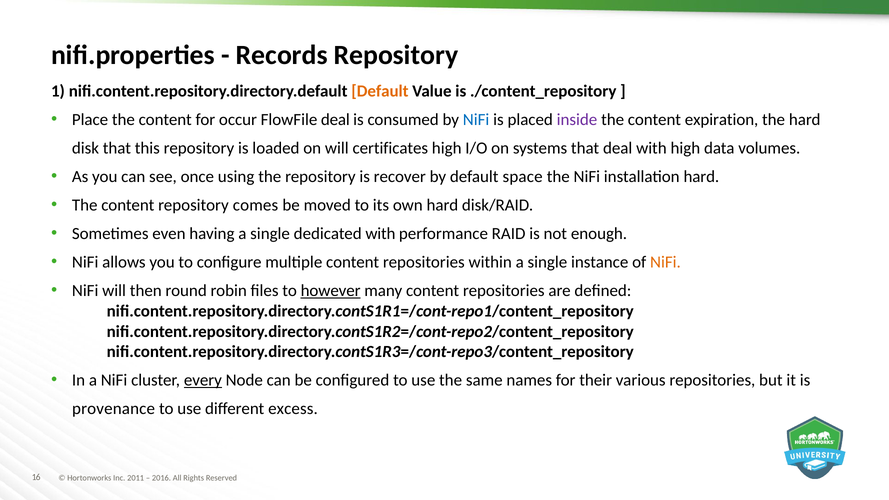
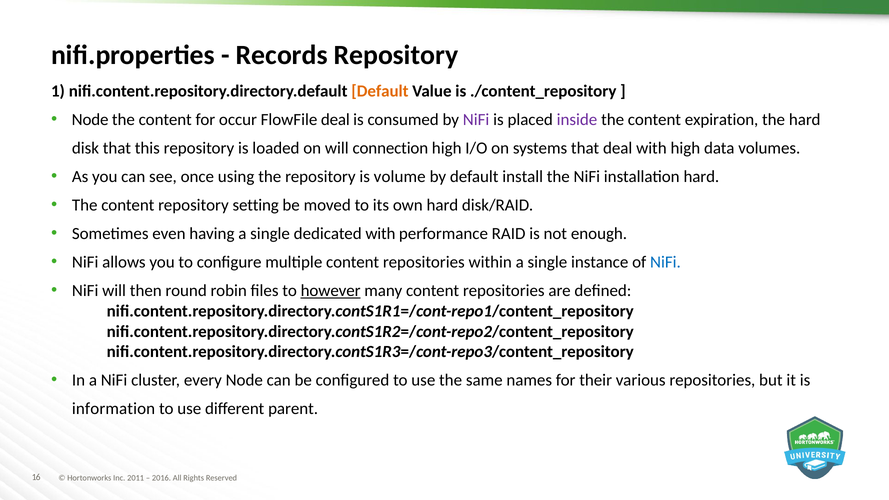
Place at (90, 120): Place -> Node
NiFi at (476, 120) colour: blue -> purple
certificates: certificates -> connection
recover: recover -> volume
space: space -> install
comes: comes -> setting
NiFi at (665, 262) colour: orange -> blue
every underline: present -> none
provenance: provenance -> information
excess: excess -> parent
